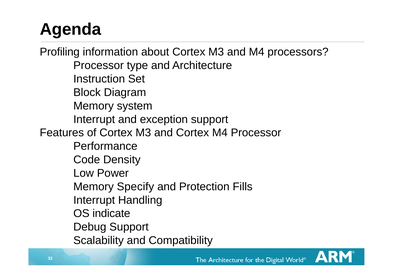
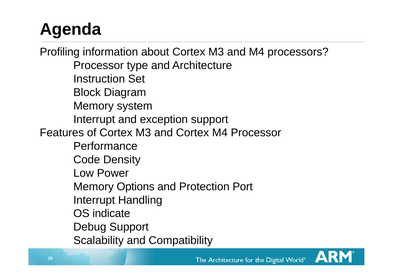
Specify: Specify -> Options
Fills: Fills -> Port
